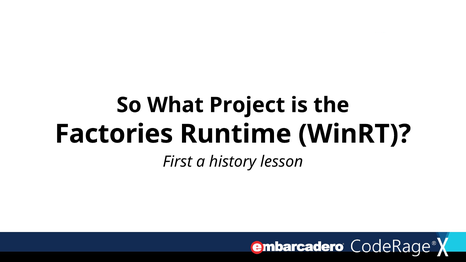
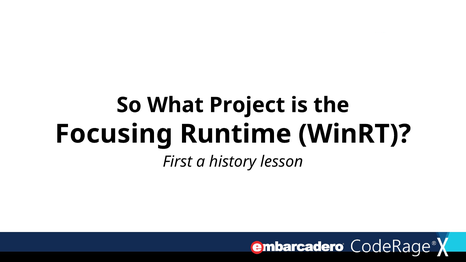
Factories: Factories -> Focusing
